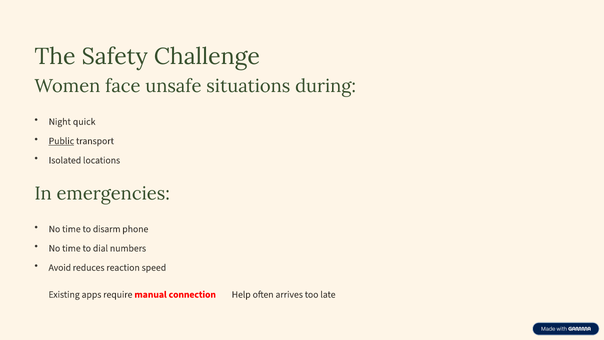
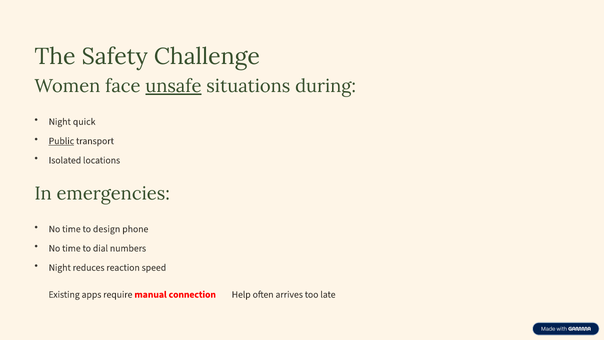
unsafe underline: none -> present
disarm: disarm -> design
Avoid at (60, 267): Avoid -> Night
